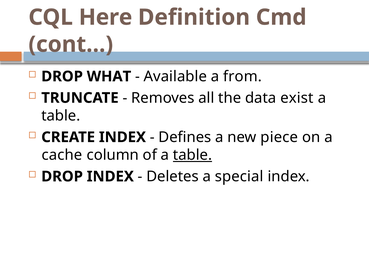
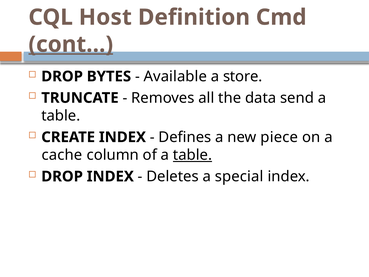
Here: Here -> Host
cont… underline: none -> present
WHAT: WHAT -> BYTES
from: from -> store
exist: exist -> send
